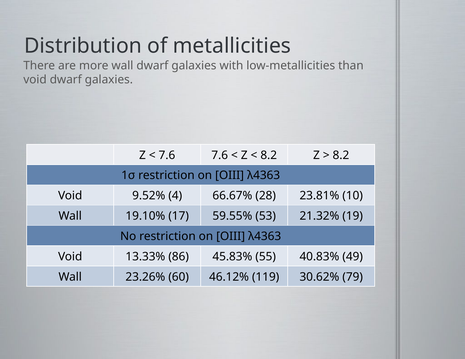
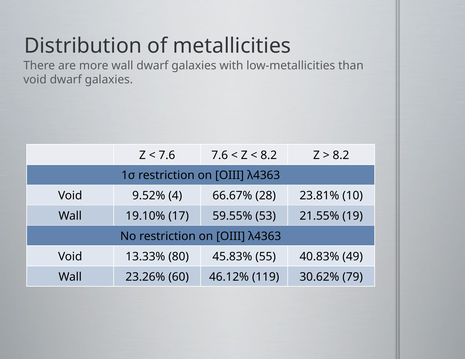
21.32%: 21.32% -> 21.55%
86: 86 -> 80
